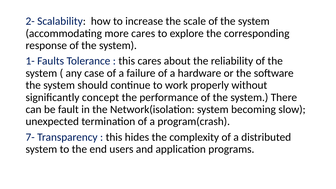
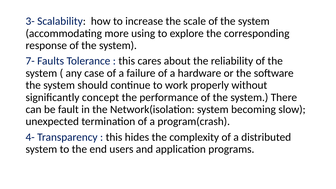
2-: 2- -> 3-
more cares: cares -> using
1-: 1- -> 7-
7-: 7- -> 4-
